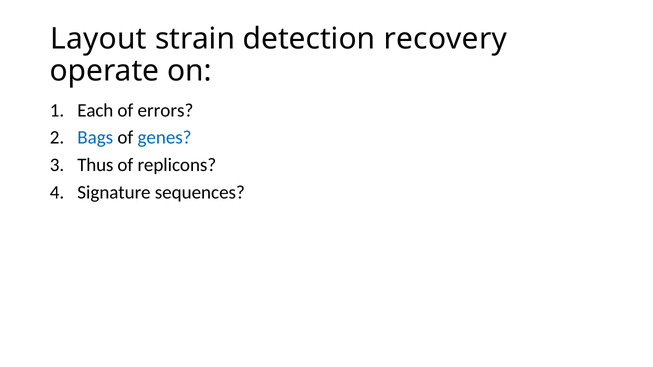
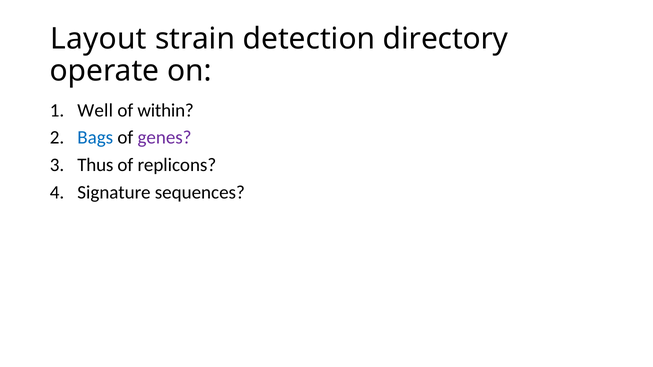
recovery: recovery -> directory
Each: Each -> Well
errors: errors -> within
genes colour: blue -> purple
